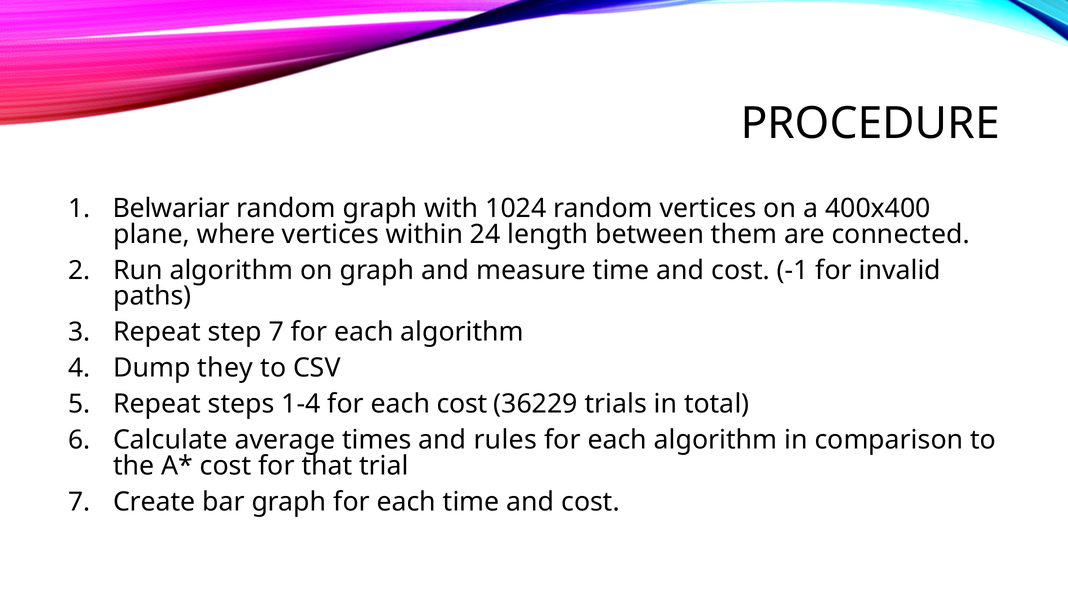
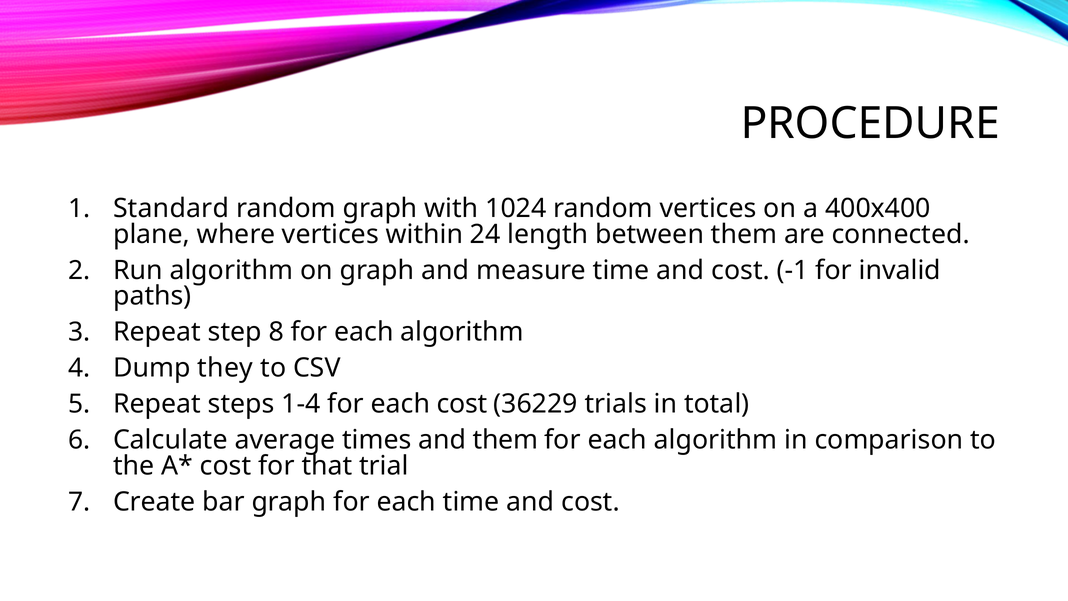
Belwariar: Belwariar -> Standard
step 7: 7 -> 8
and rules: rules -> them
